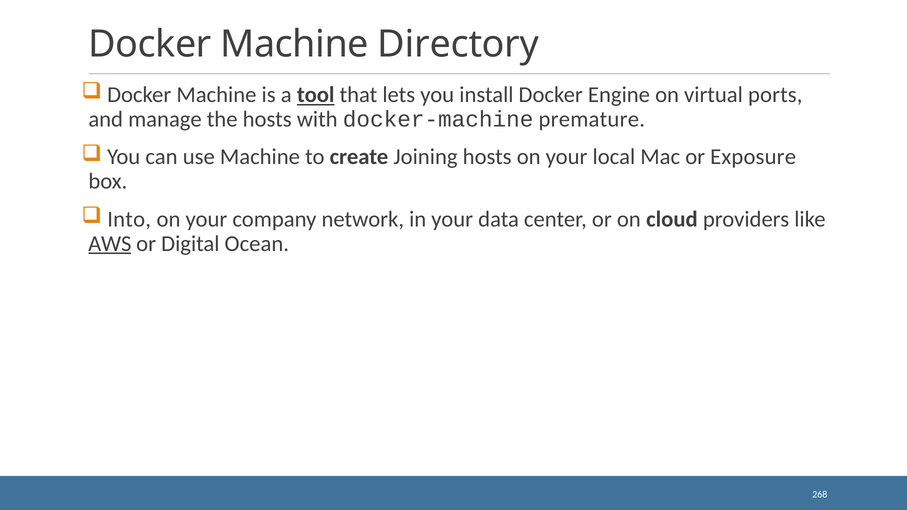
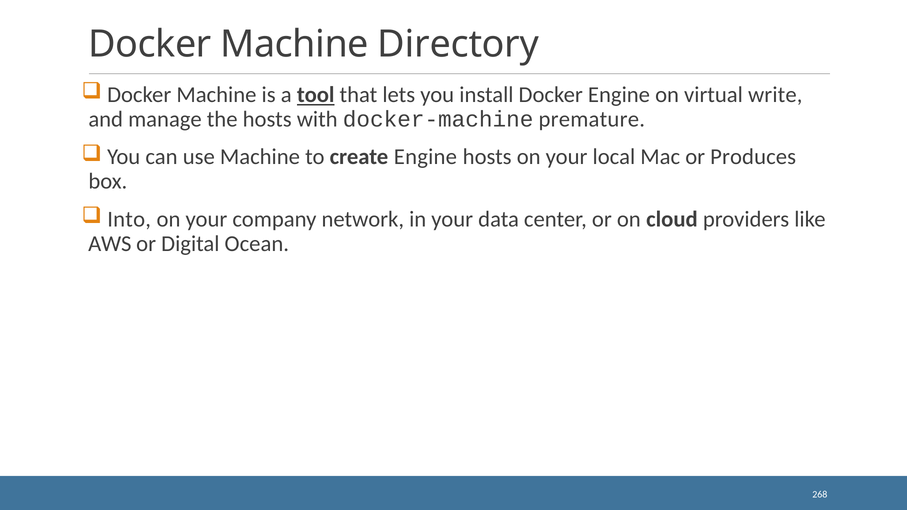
ports: ports -> write
create Joining: Joining -> Engine
Exposure: Exposure -> Produces
AWS underline: present -> none
